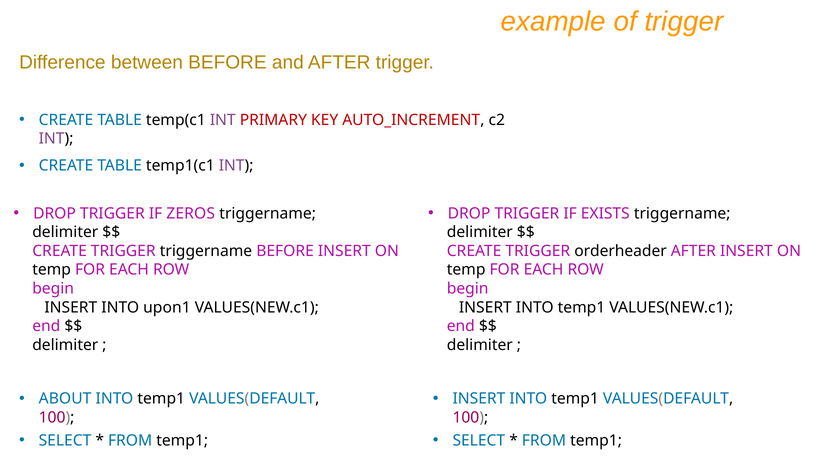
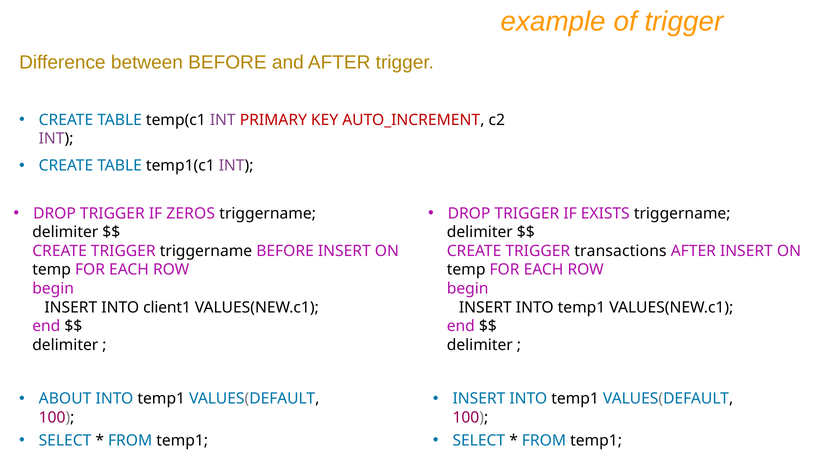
orderheader: orderheader -> transactions
upon1: upon1 -> client1
